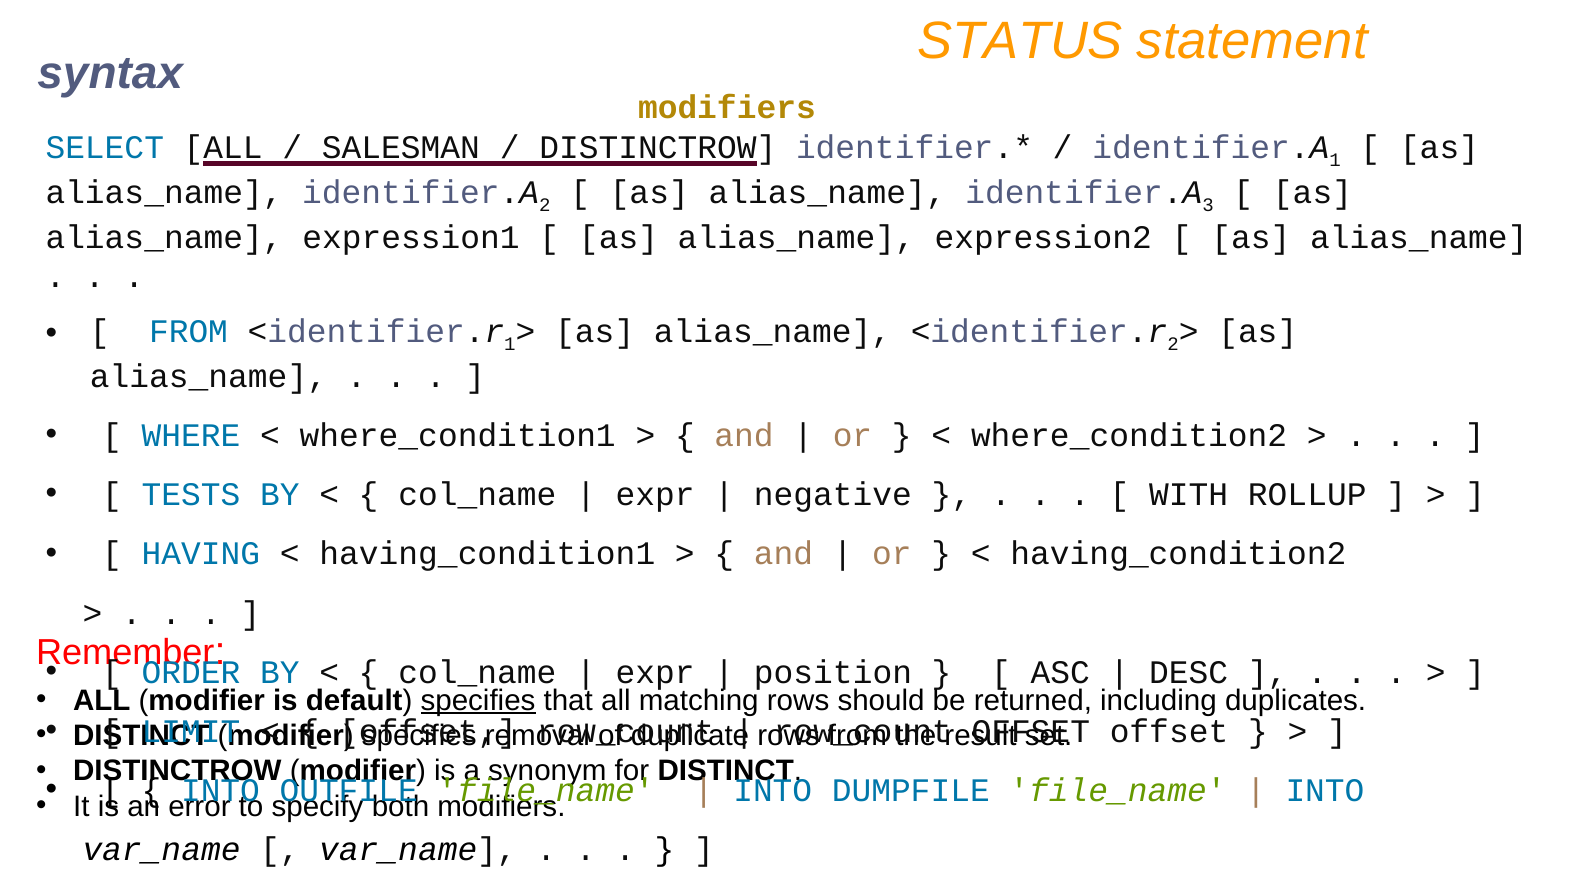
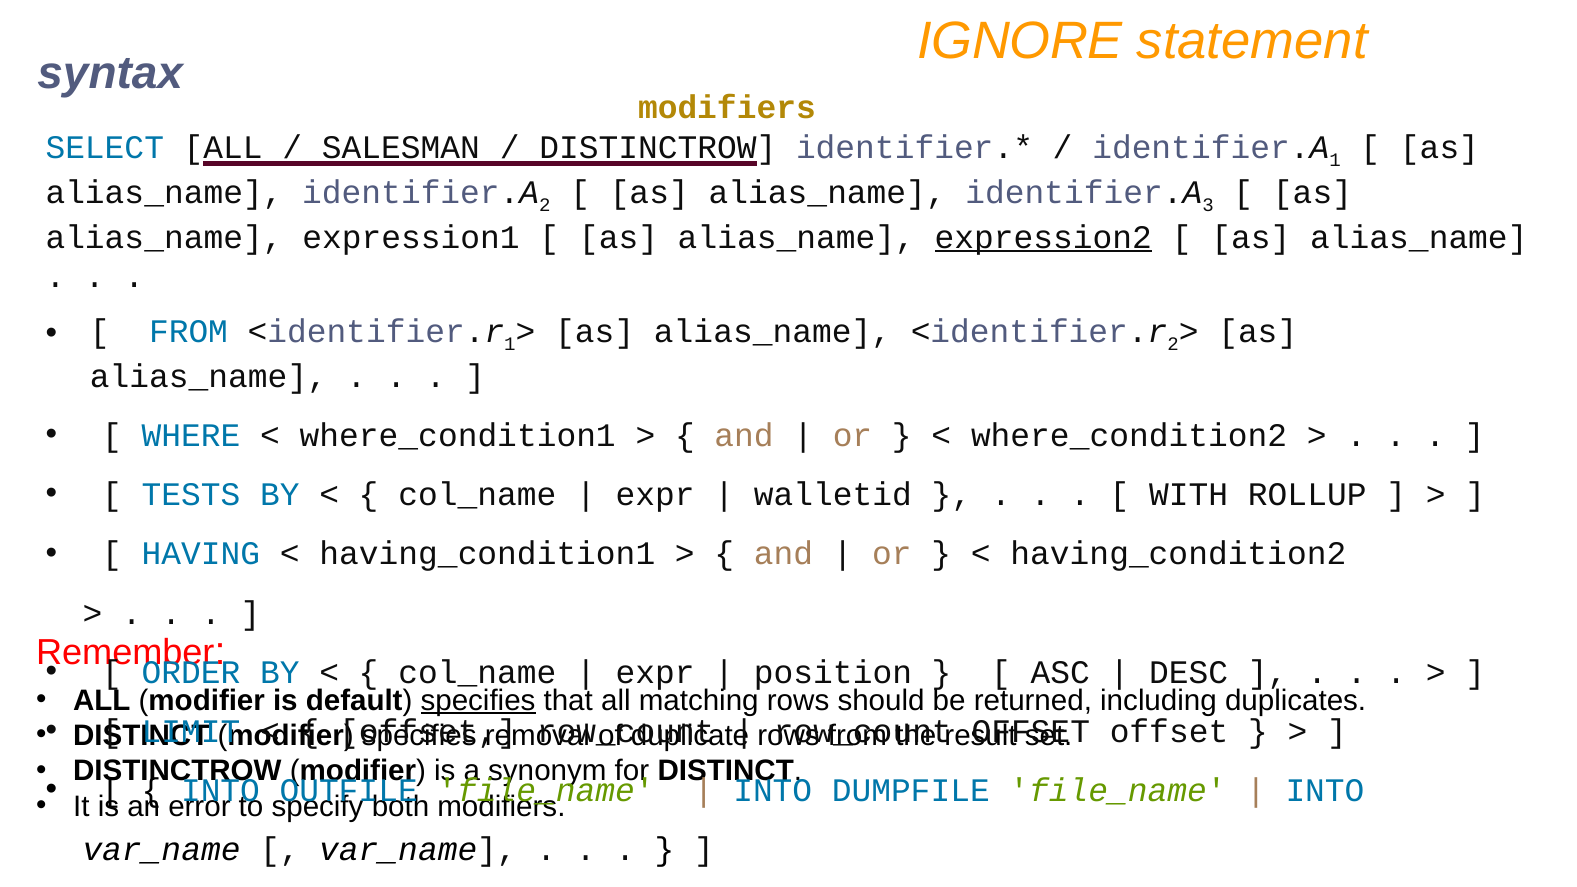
STATUS: STATUS -> IGNORE
expression2 underline: none -> present
negative: negative -> walletid
